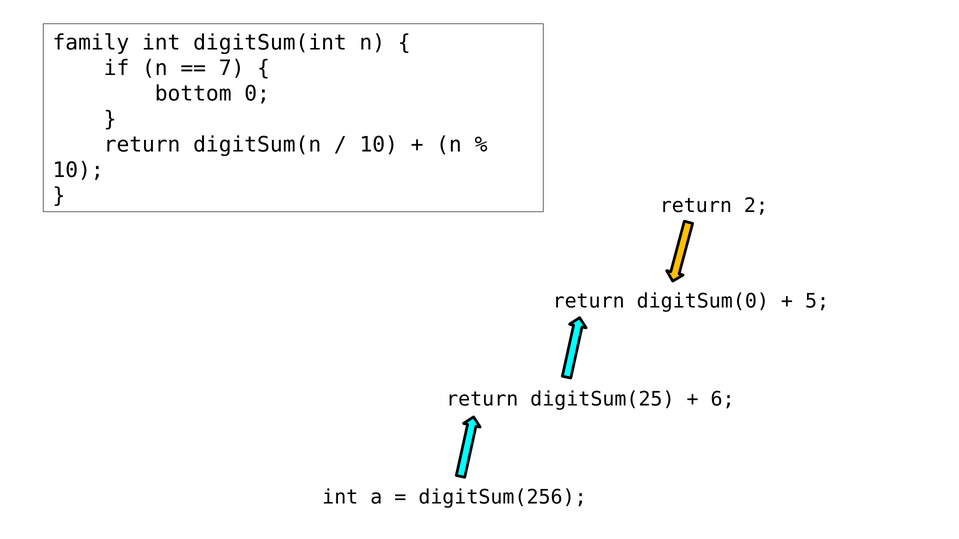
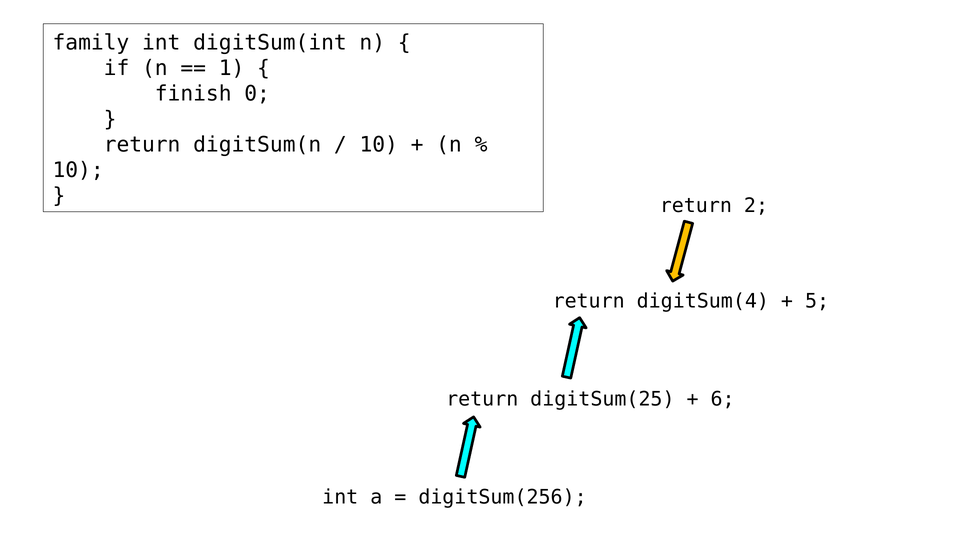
7: 7 -> 1
bottom: bottom -> finish
digitSum(0: digitSum(0 -> digitSum(4
